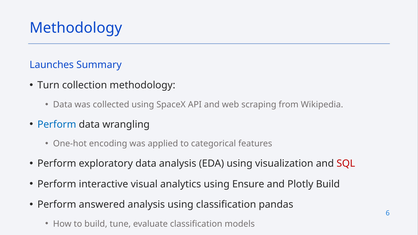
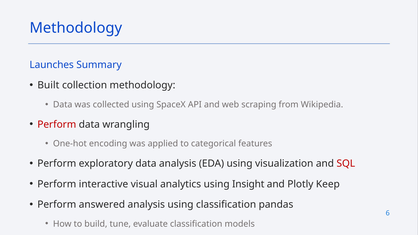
Turn: Turn -> Built
Perform at (57, 125) colour: blue -> red
Ensure: Ensure -> Insight
Plotly Build: Build -> Keep
